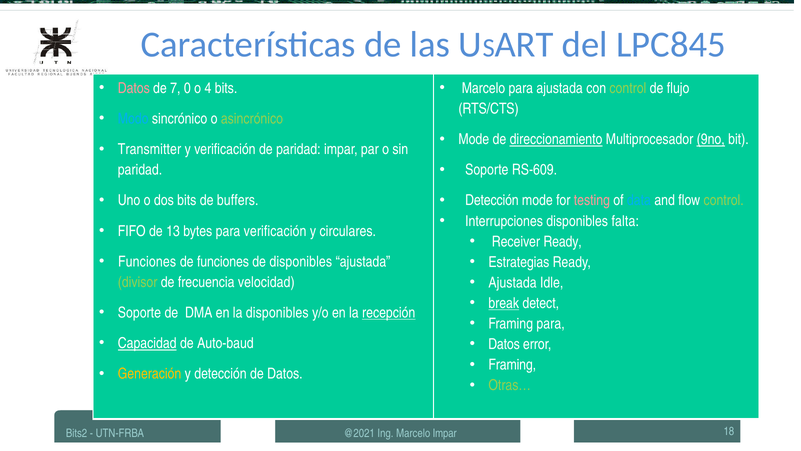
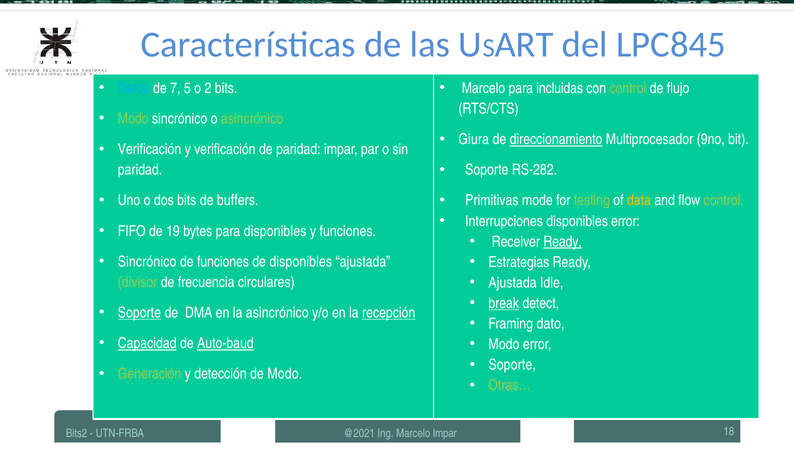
Datos at (134, 88) colour: pink -> light blue
0: 0 -> 5
4: 4 -> 2
para ajustada: ajustada -> incluidas
Modo at (133, 119) colour: light blue -> light green
Mode at (474, 139): Mode -> Giura
9no underline: present -> none
Transmitter at (149, 149): Transmitter -> Verificación
RS-609: RS-609 -> RS-282
Detección at (492, 200): Detección -> Primitivas
testing colour: pink -> light green
data colour: light blue -> yellow
disponibles falta: falta -> error
13: 13 -> 19
para verificación: verificación -> disponibles
y circulares: circulares -> funciones
Ready at (563, 241) underline: none -> present
Funciones at (147, 261): Funciones -> Sincrónico
velocidad: velocidad -> circulares
Soporte at (139, 312) underline: none -> present
la disponibles: disponibles -> asincrónico
Framing para: para -> dato
Auto-baud underline: none -> present
Datos at (504, 344): Datos -> Modo
Framing at (512, 365): Framing -> Soporte
Generación colour: yellow -> light green
de Datos: Datos -> Modo
